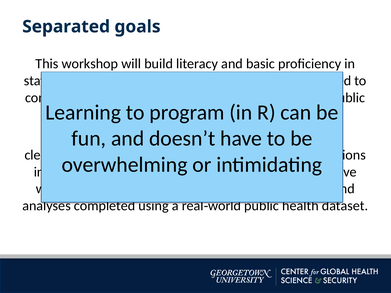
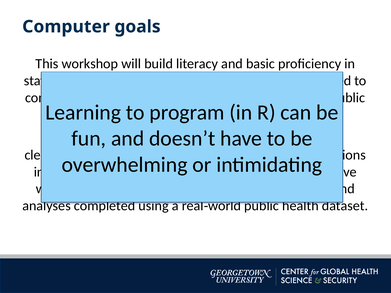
Separated: Separated -> Computer
